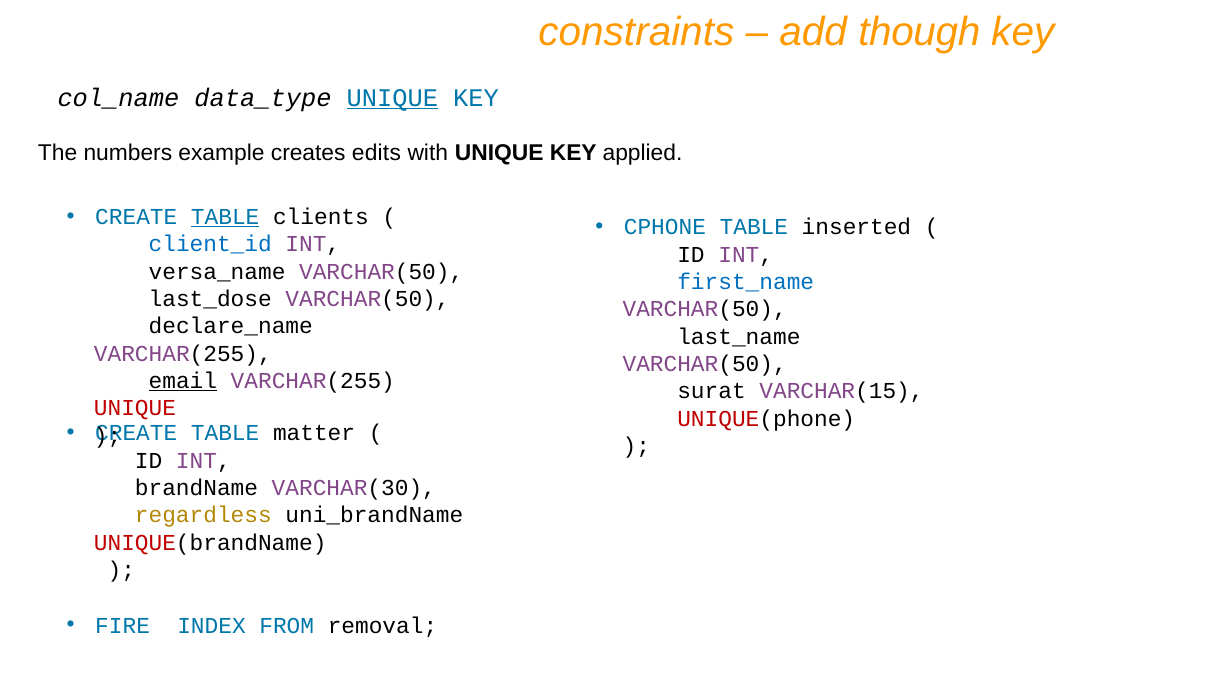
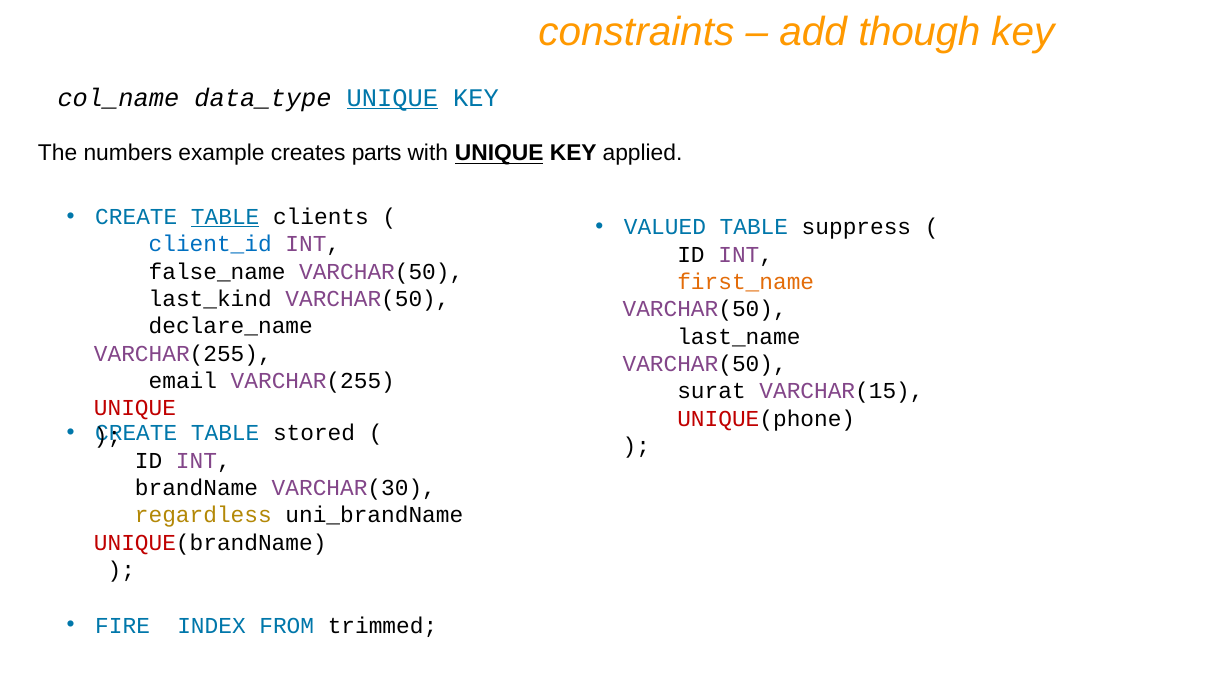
edits: edits -> parts
UNIQUE at (499, 153) underline: none -> present
CPHONE: CPHONE -> VALUED
inserted: inserted -> suppress
versa_name: versa_name -> false_name
first_name colour: blue -> orange
last_dose: last_dose -> last_kind
email underline: present -> none
matter: matter -> stored
removal: removal -> trimmed
